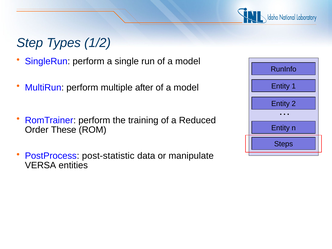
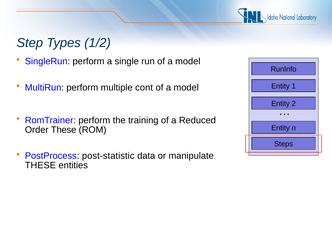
after: after -> cont
VERSA at (40, 165): VERSA -> THESE
